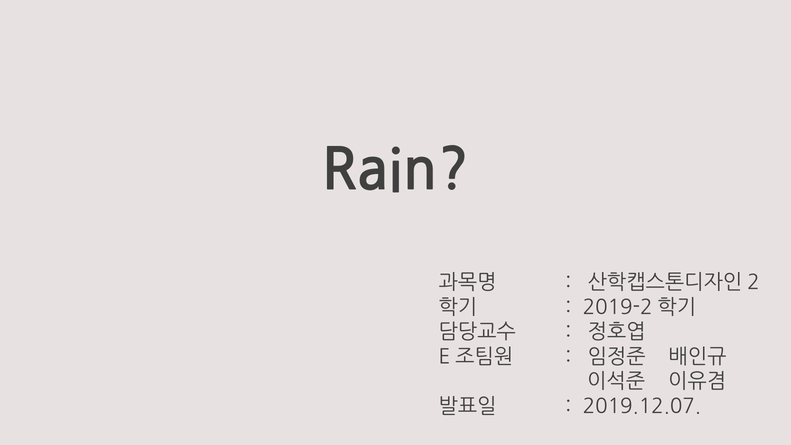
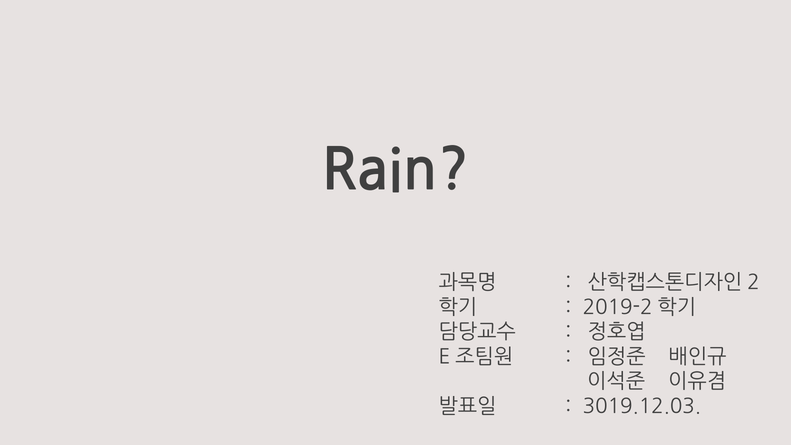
2019.12.07: 2019.12.07 -> 3019.12.03
